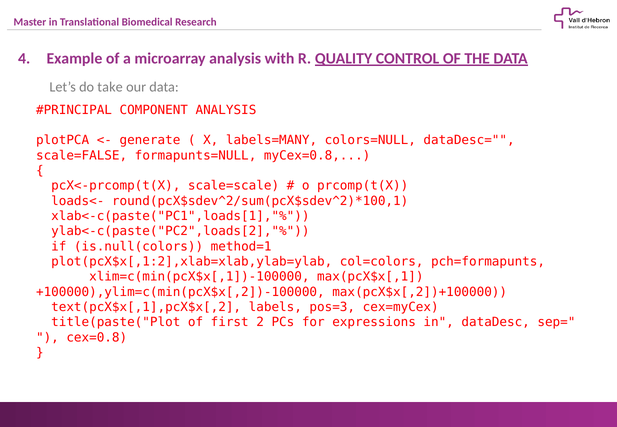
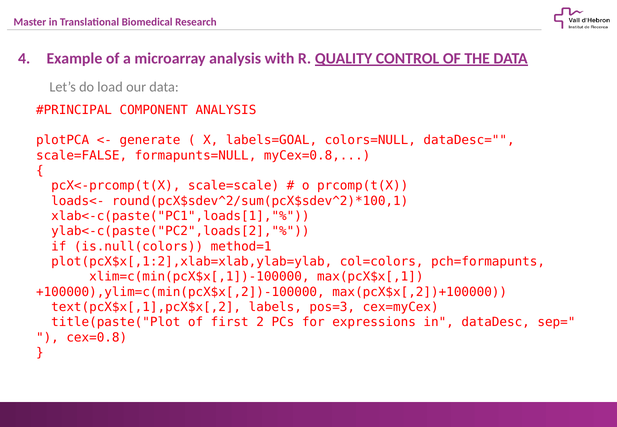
take: take -> load
labels=MANY: labels=MANY -> labels=GOAL
